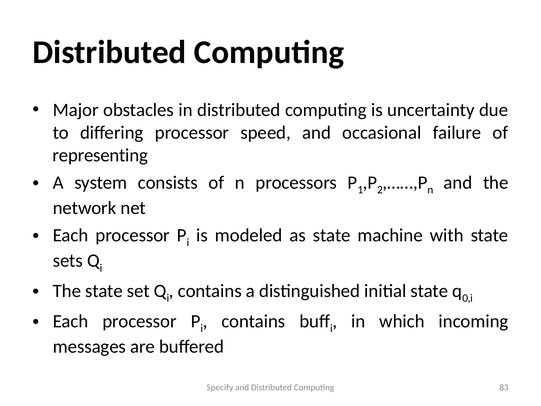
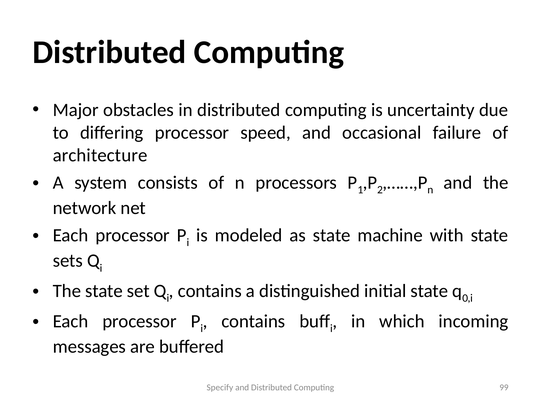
representing: representing -> architecture
83: 83 -> 99
